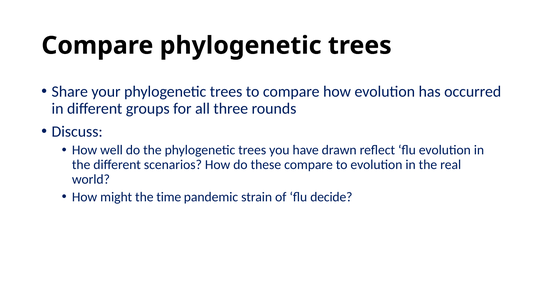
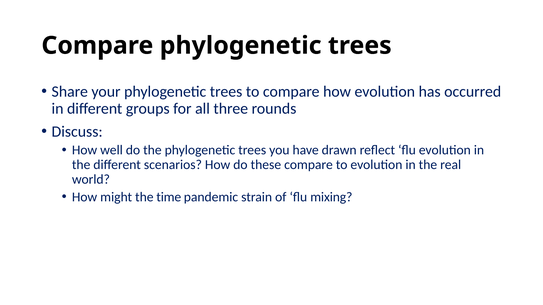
decide: decide -> mixing
